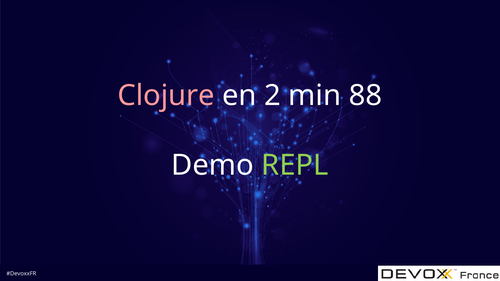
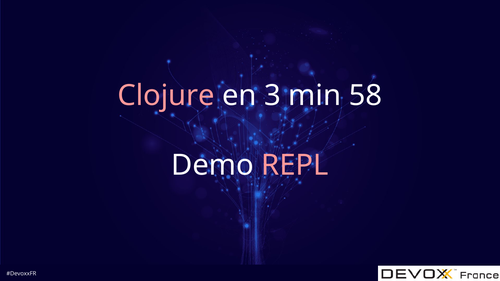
2: 2 -> 3
88: 88 -> 58
REPL colour: light green -> pink
